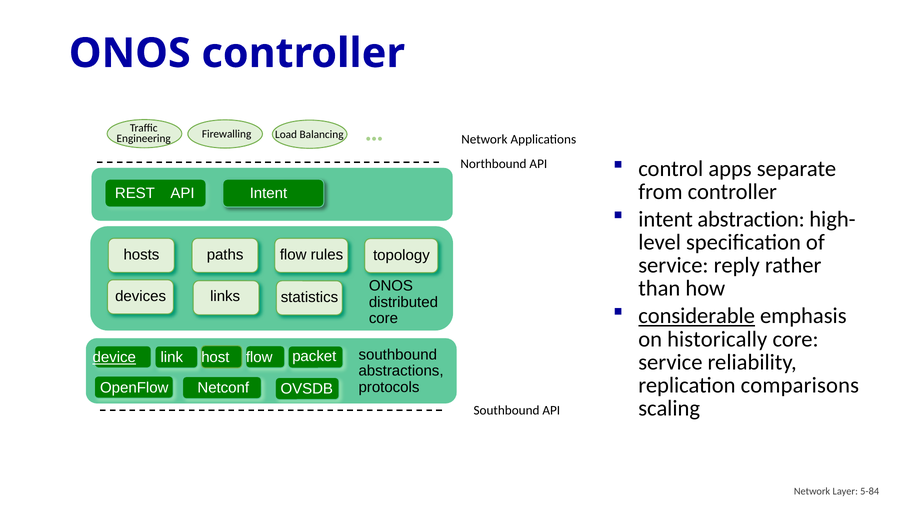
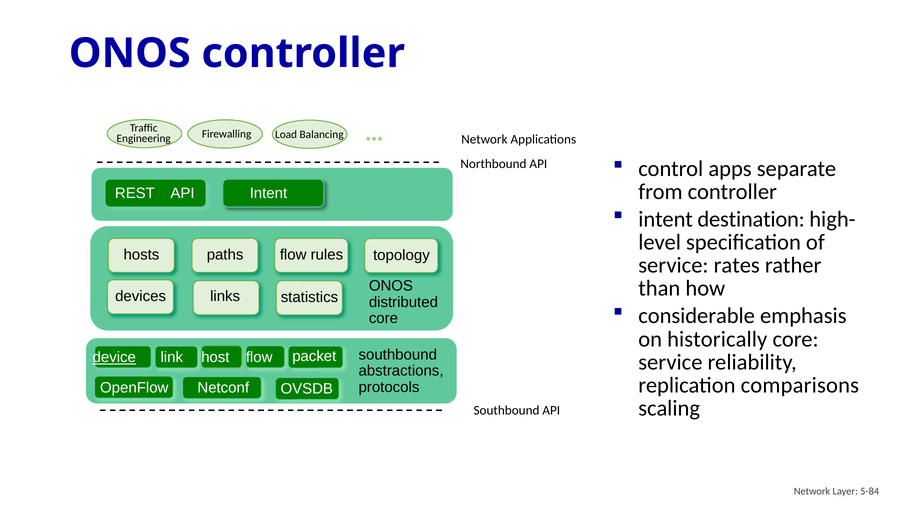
abstraction: abstraction -> destination
reply: reply -> rates
considerable underline: present -> none
